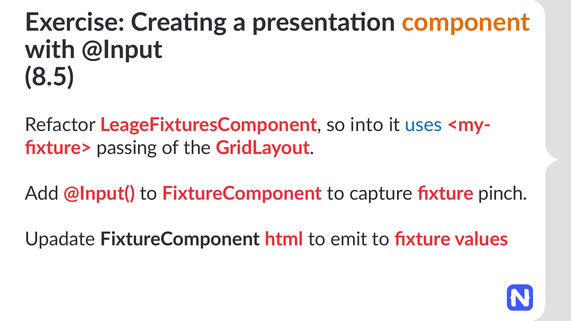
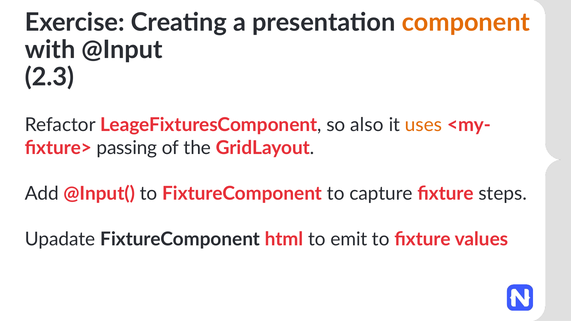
8.5: 8.5 -> 2.3
into: into -> also
uses colour: blue -> orange
pinch: pinch -> steps
